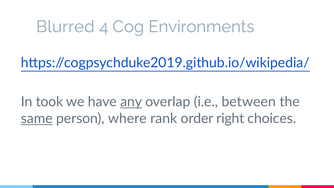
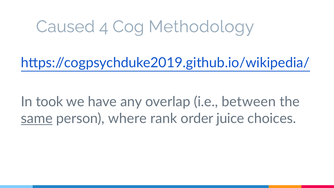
Blurred: Blurred -> Caused
Environments: Environments -> Methodology
any underline: present -> none
right: right -> juice
